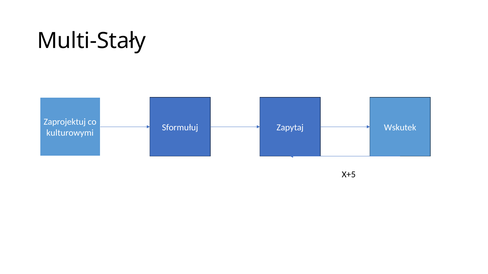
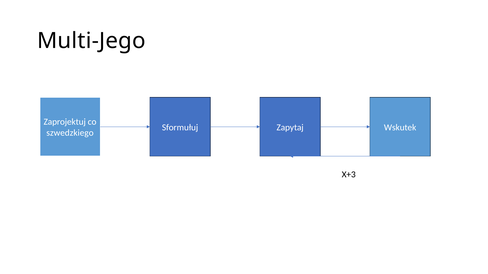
Multi-Stały: Multi-Stały -> Multi-Jego
kulturowymi: kulturowymi -> szwedzkiego
X+5: X+5 -> X+3
